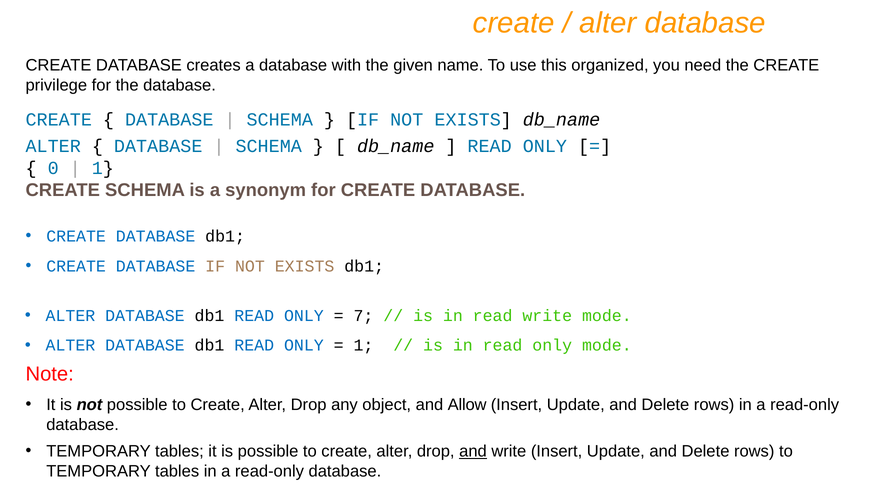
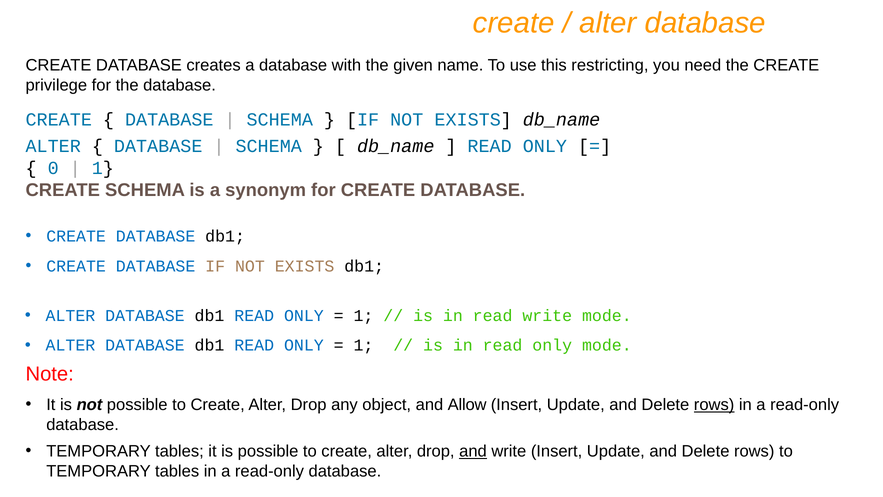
organized: organized -> restricting
7 at (363, 315): 7 -> 1
rows at (714, 405) underline: none -> present
